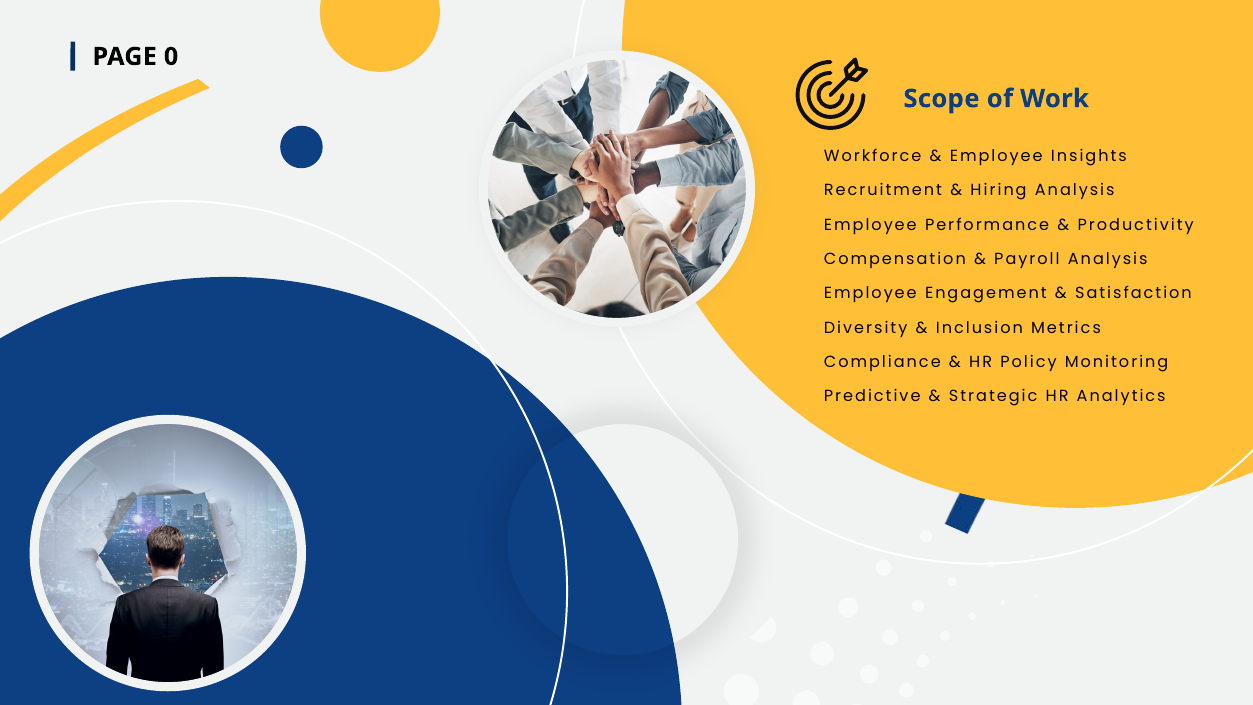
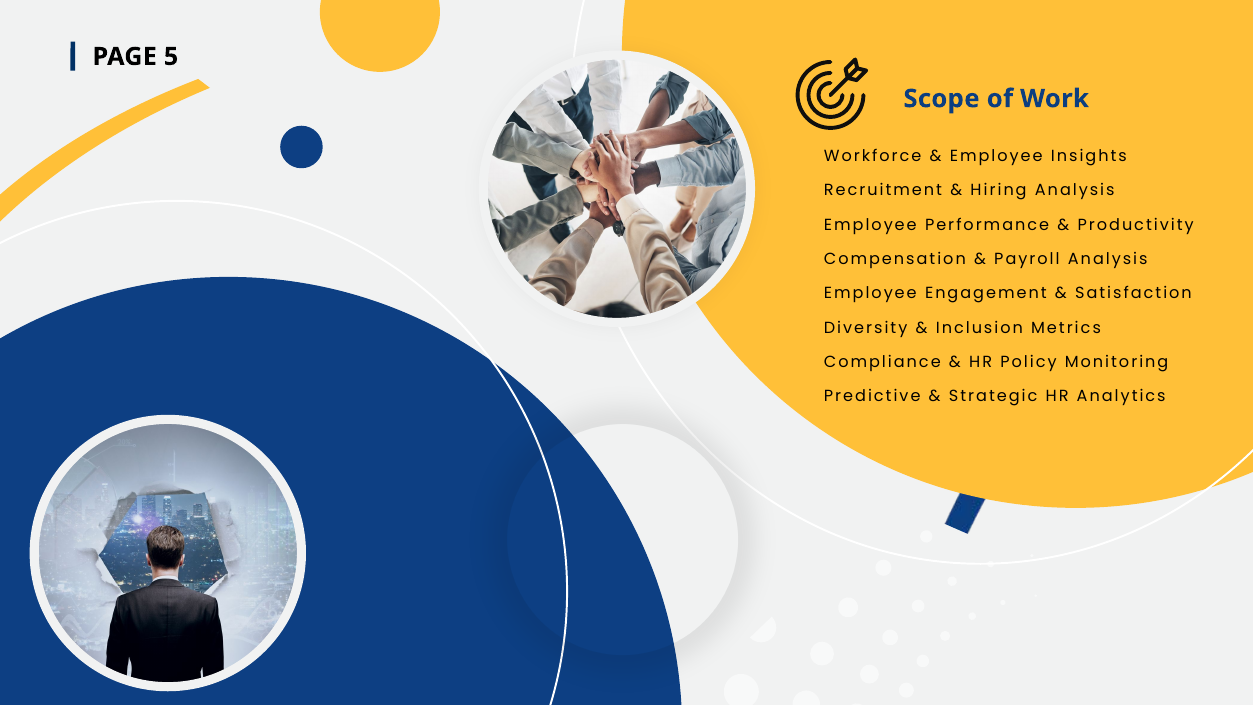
0: 0 -> 5
